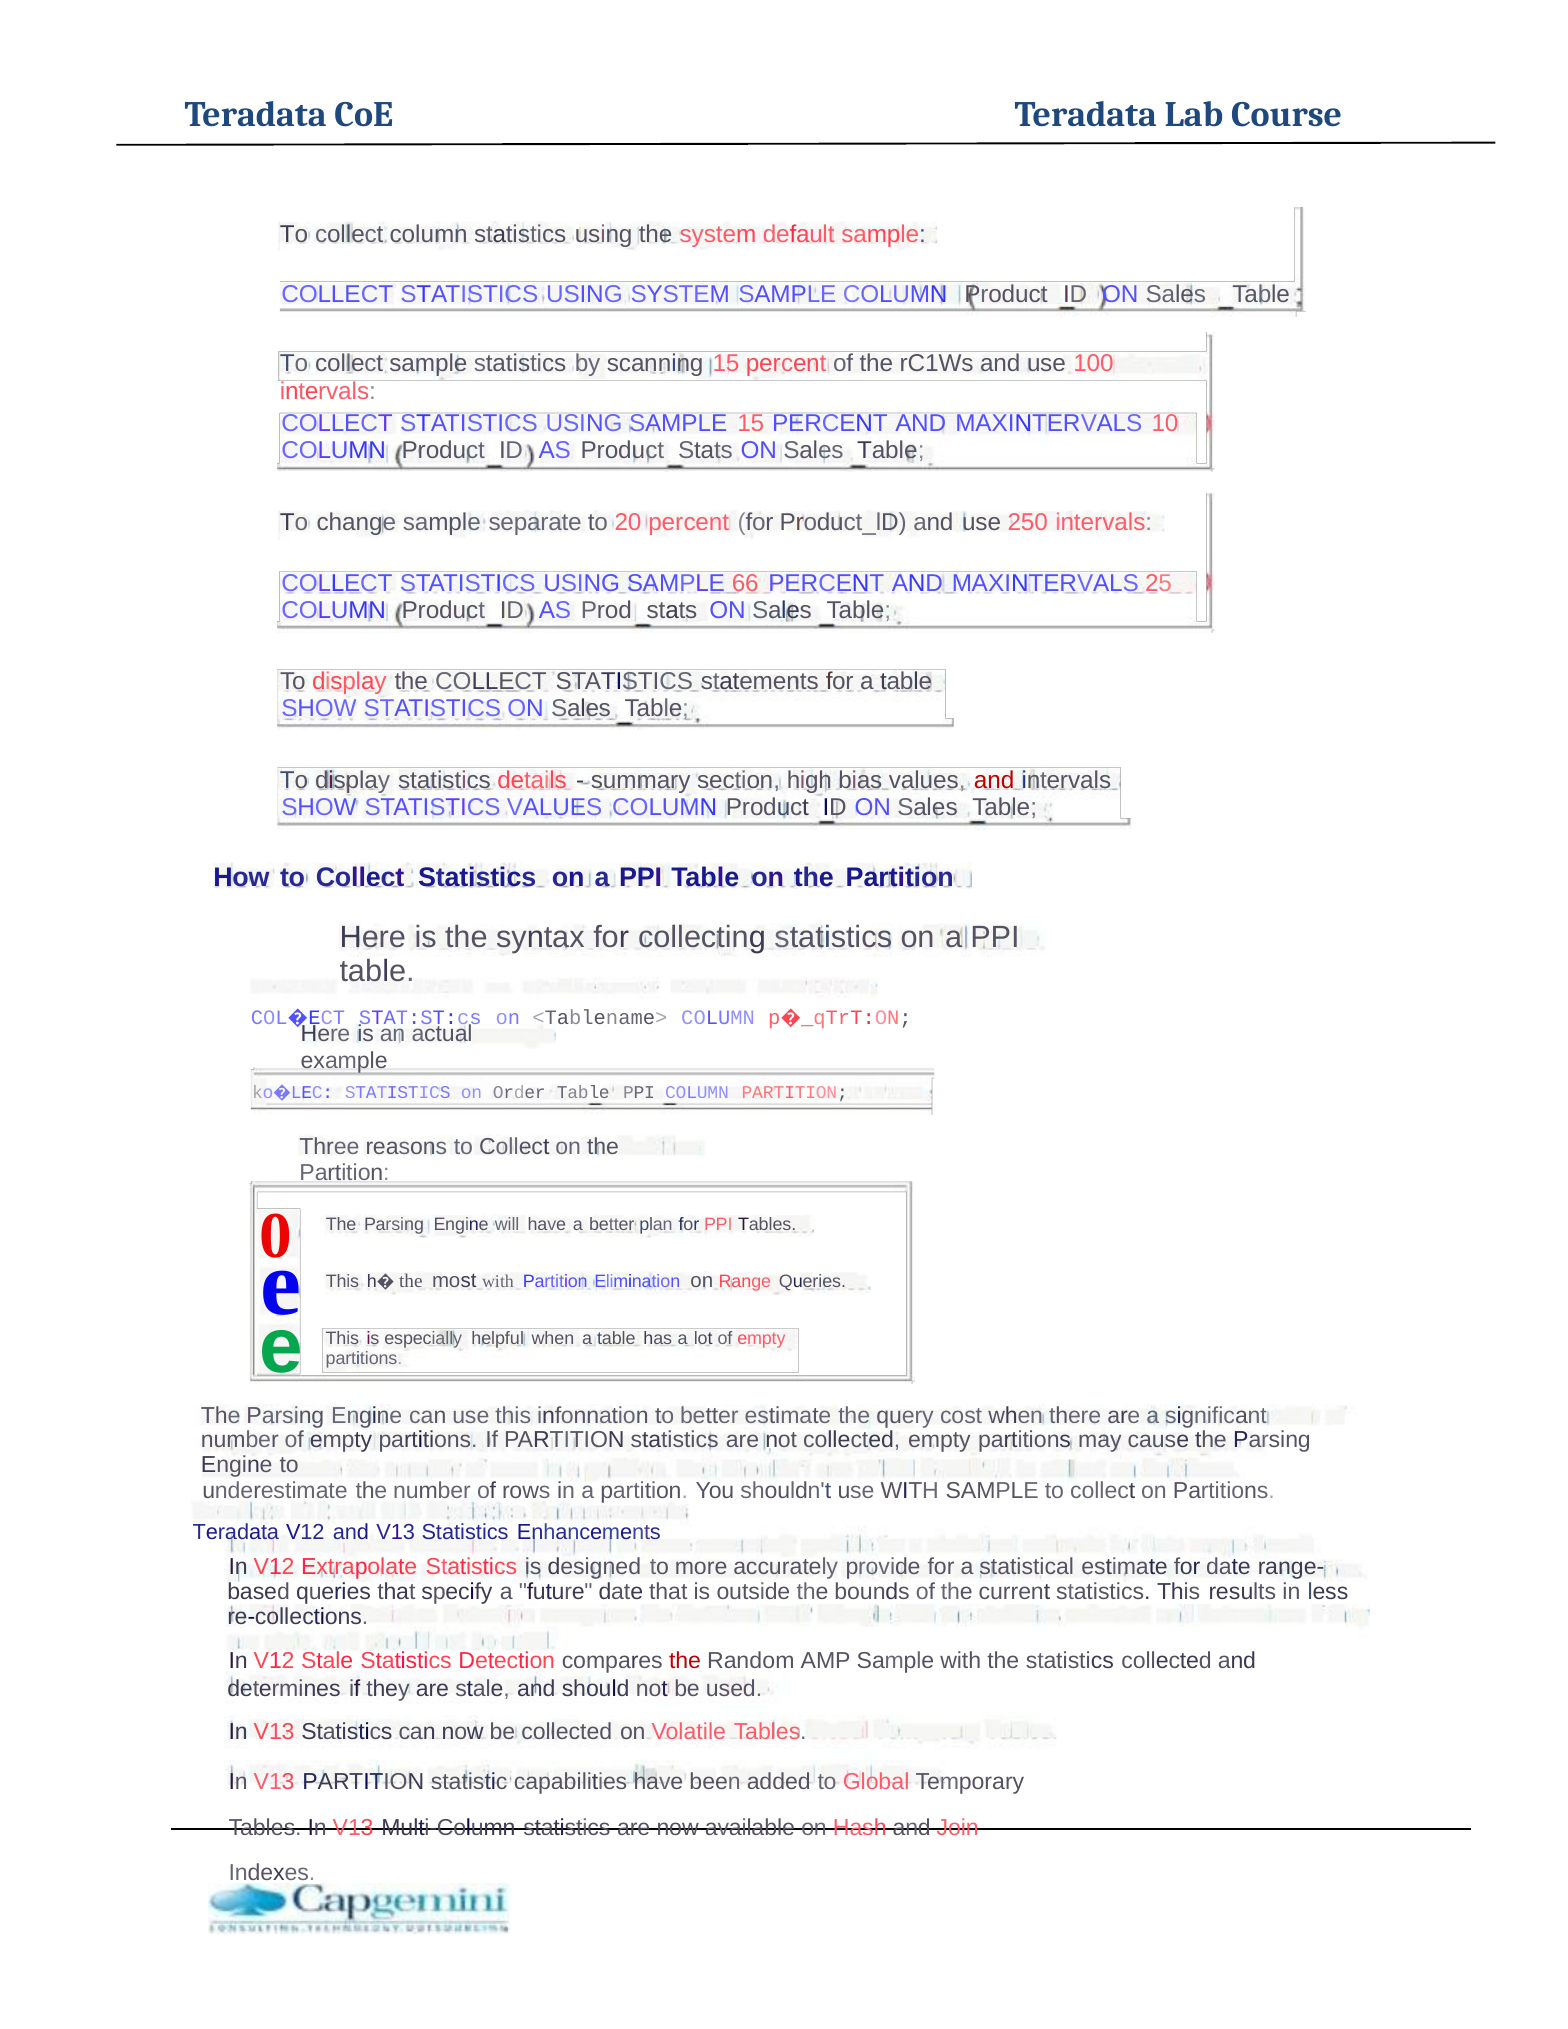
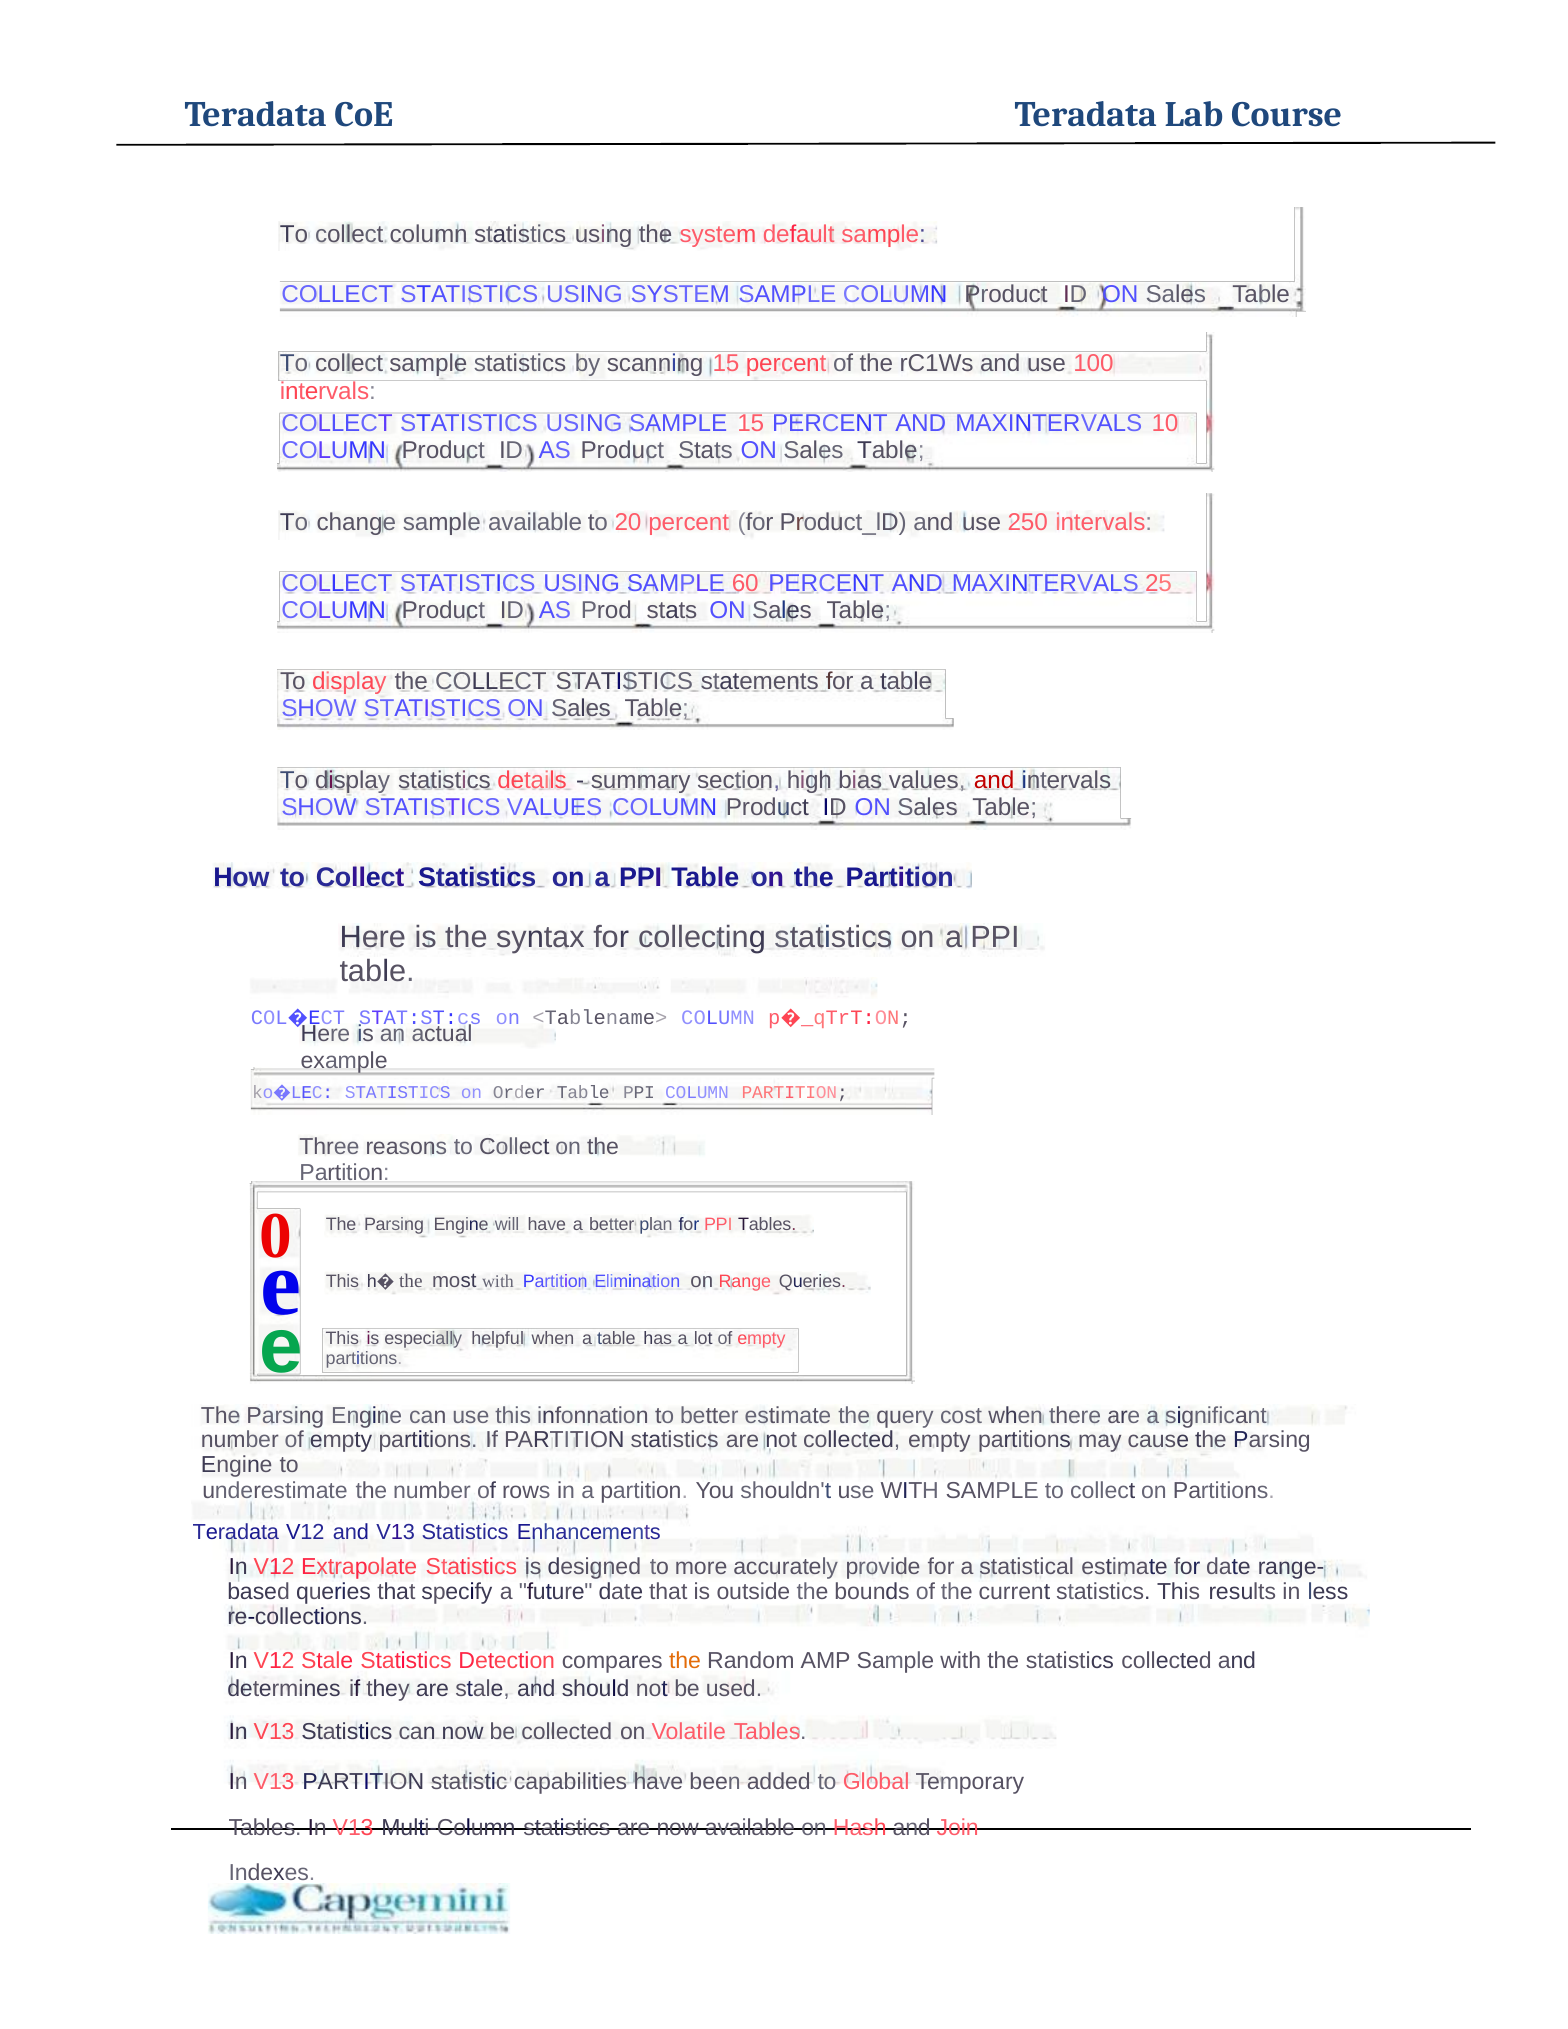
sample separate: separate -> available
66: 66 -> 60
the at (685, 1661) colour: red -> orange
